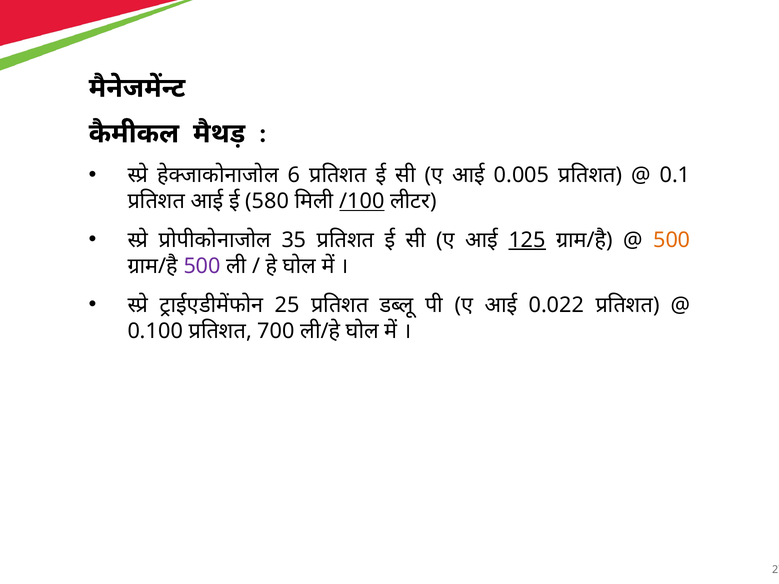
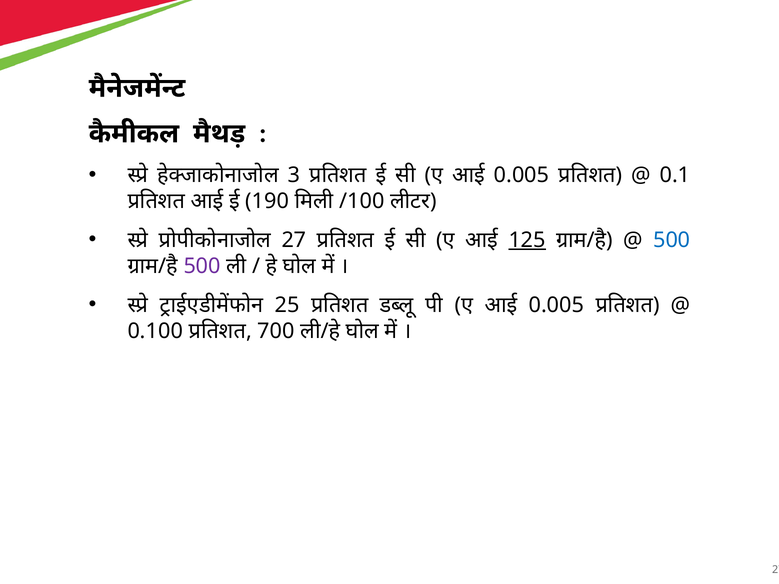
6: 6 -> 3
580: 580 -> 190
/100 underline: present -> none
35 at (294, 240): 35 -> 27
500 at (672, 240) colour: orange -> blue
0.022 at (556, 305): 0.022 -> 0.005
